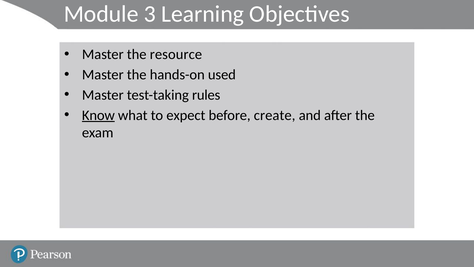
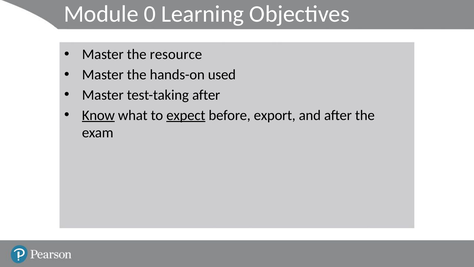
3: 3 -> 0
test-taking rules: rules -> after
expect underline: none -> present
create: create -> export
